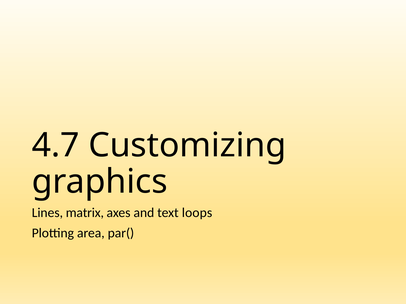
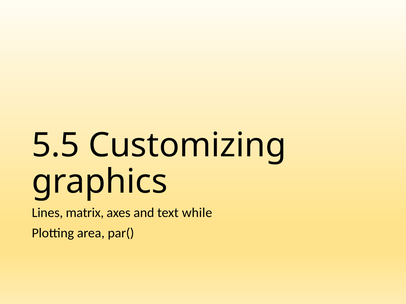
4.7: 4.7 -> 5.5
loops: loops -> while
